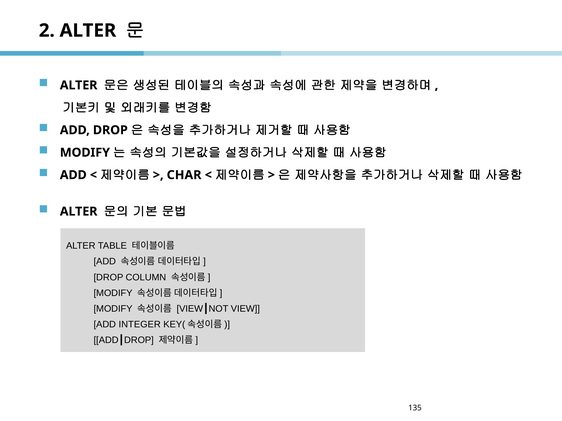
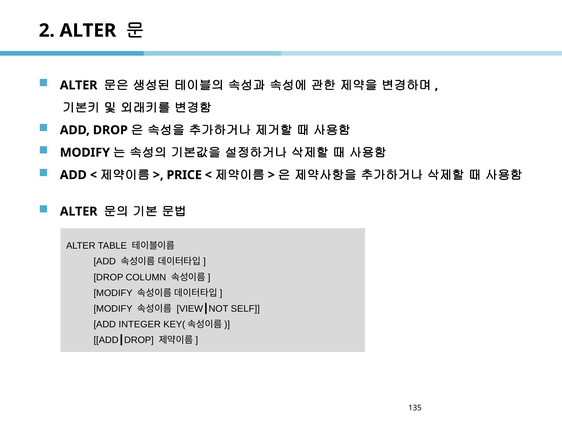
CHAR: CHAR -> PRICE
VIEW at (245, 309): VIEW -> SELF
